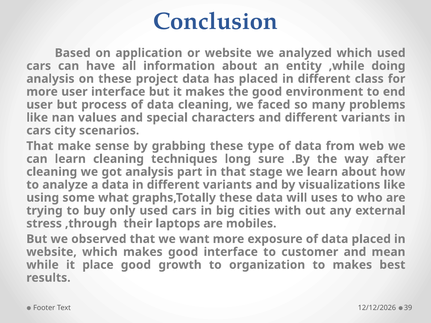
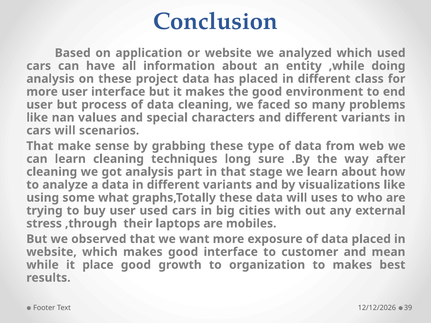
cars city: city -> will
buy only: only -> user
